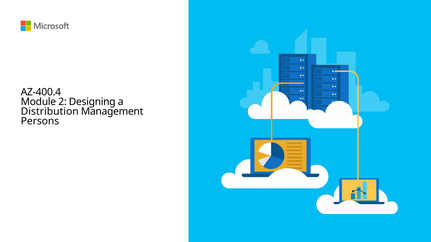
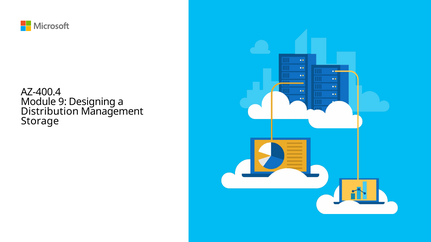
2: 2 -> 9
Persons: Persons -> Storage
